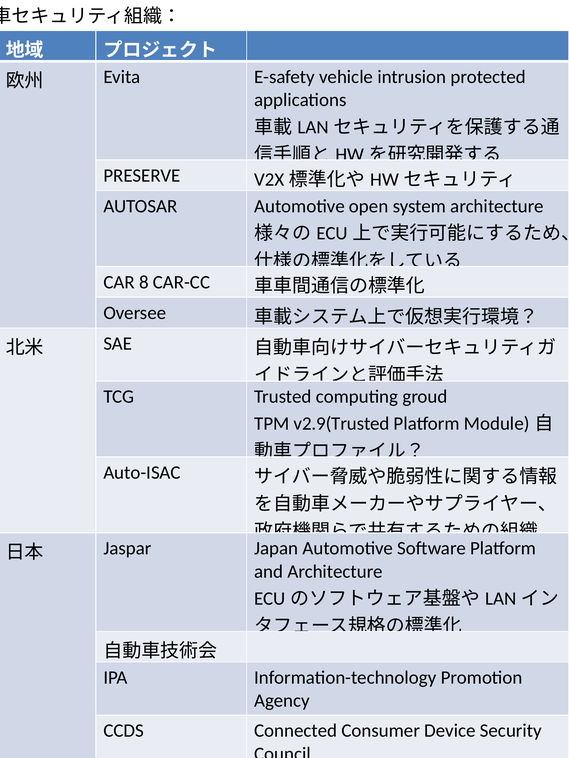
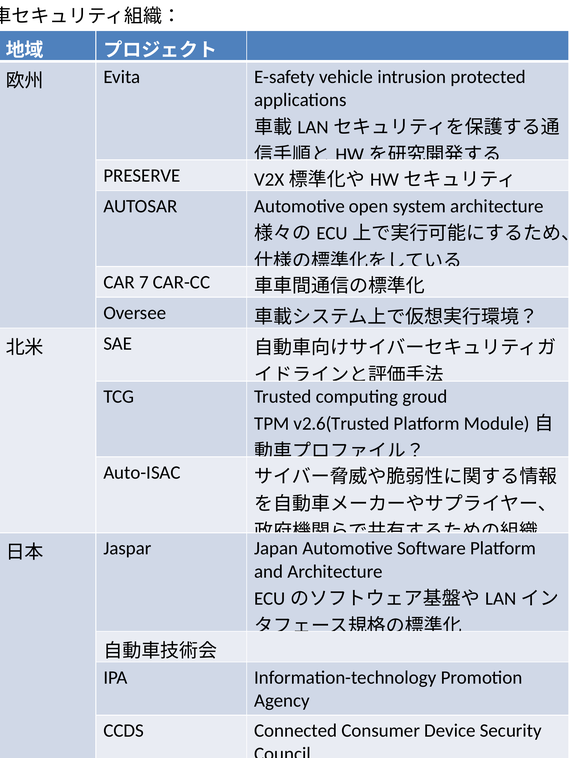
8: 8 -> 7
v2.9(Trusted: v2.9(Trusted -> v2.6(Trusted
